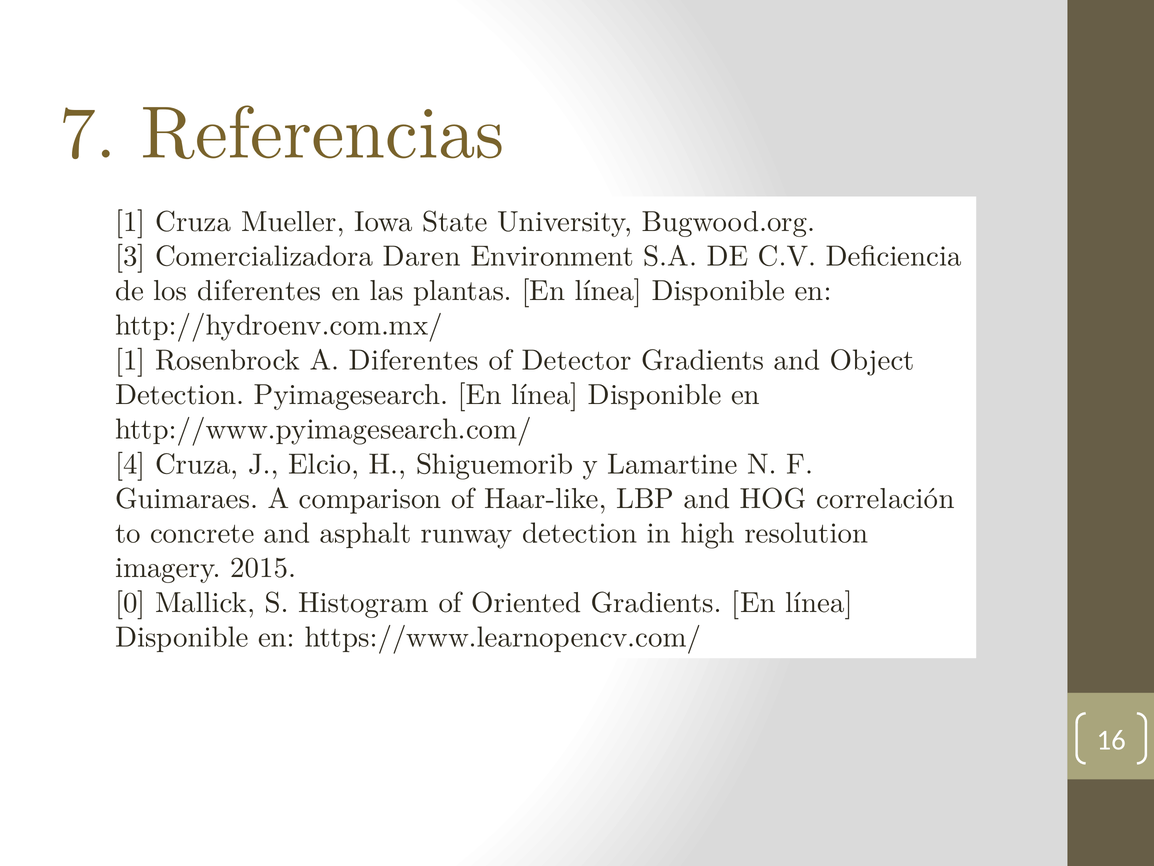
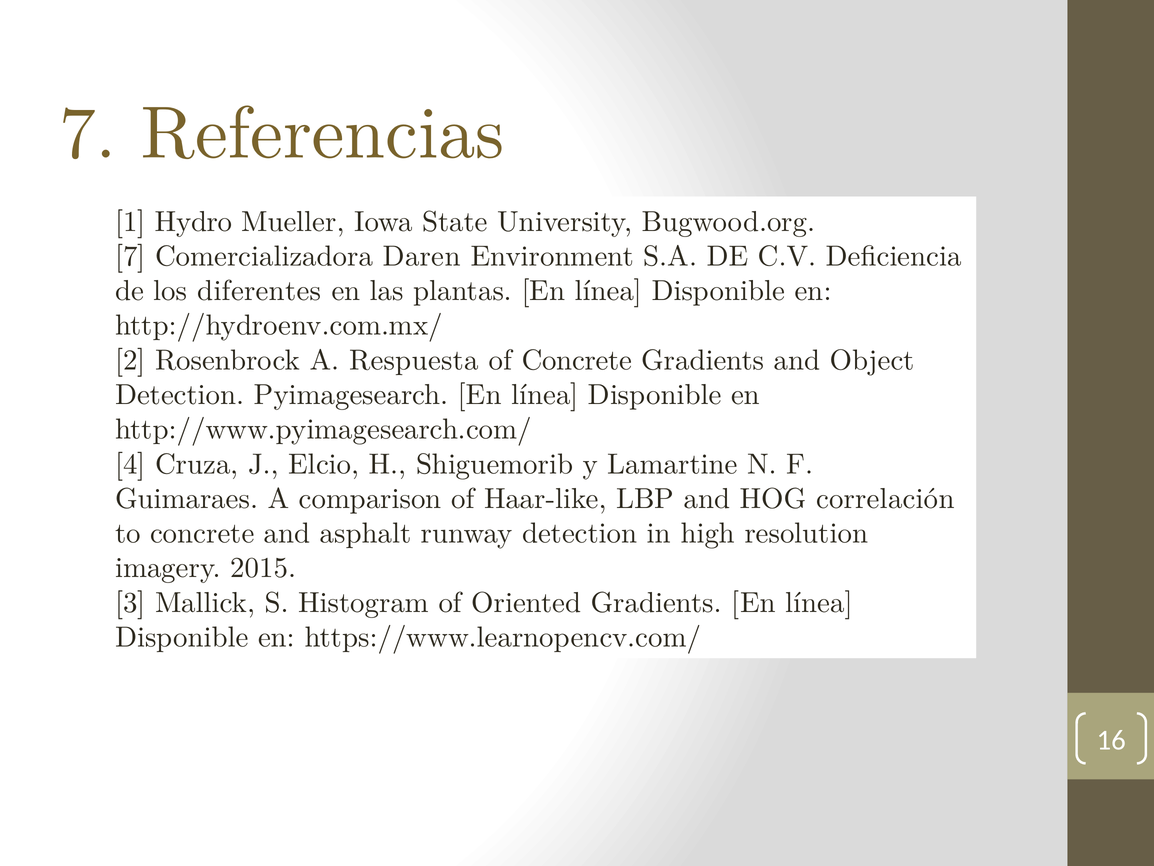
1 Cruza: Cruza -> Hydro
3 at (130, 256): 3 -> 7
1 at (130, 360): 1 -> 2
A Diferentes: Diferentes -> Respuesta
of Detector: Detector -> Concrete
0: 0 -> 3
